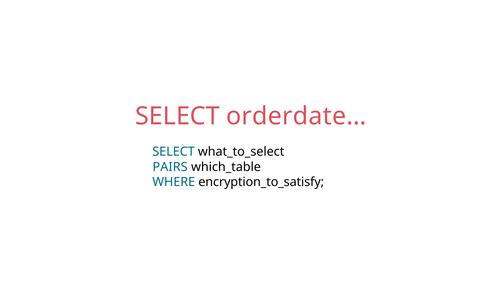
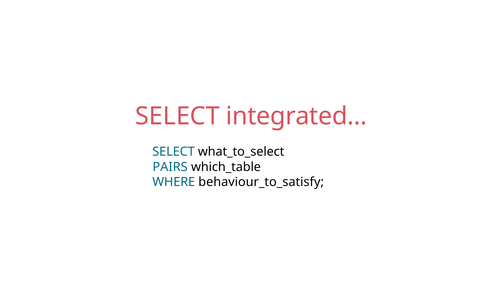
orderdate…: orderdate… -> integrated…
encryption_to_satisfy: encryption_to_satisfy -> behaviour_to_satisfy
